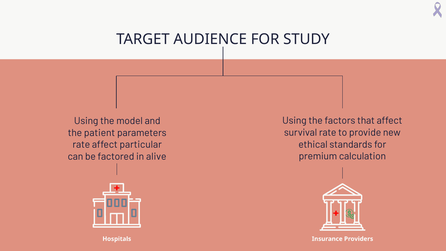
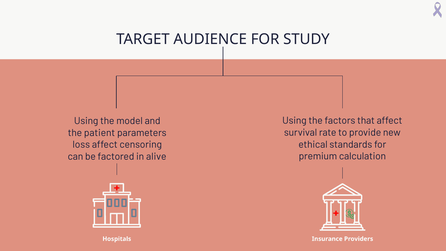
rate at (81, 145): rate -> loss
particular: particular -> censoring
